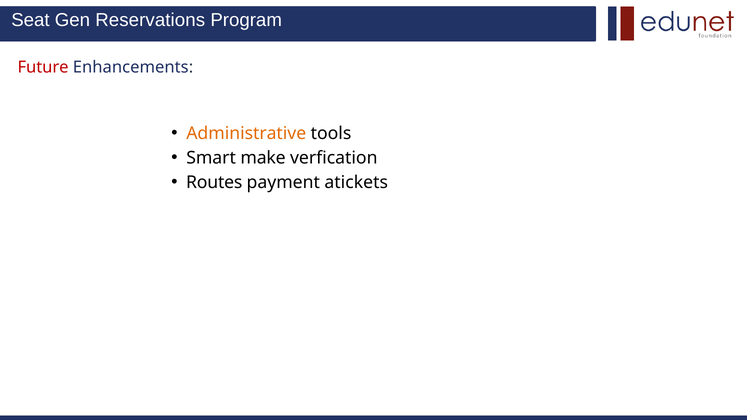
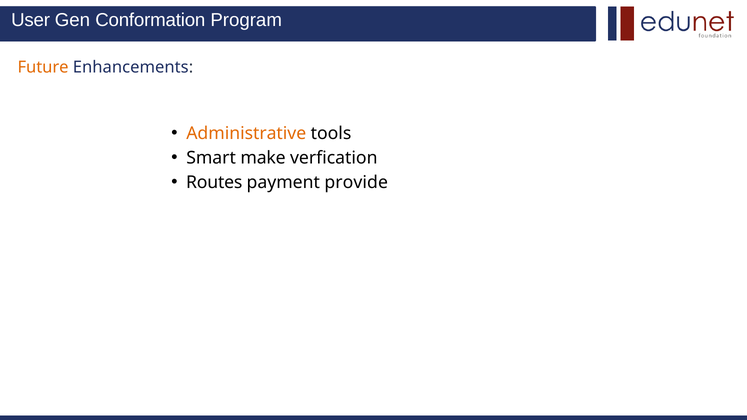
Seat: Seat -> User
Reservations: Reservations -> Conformation
Future colour: red -> orange
atickets: atickets -> provide
